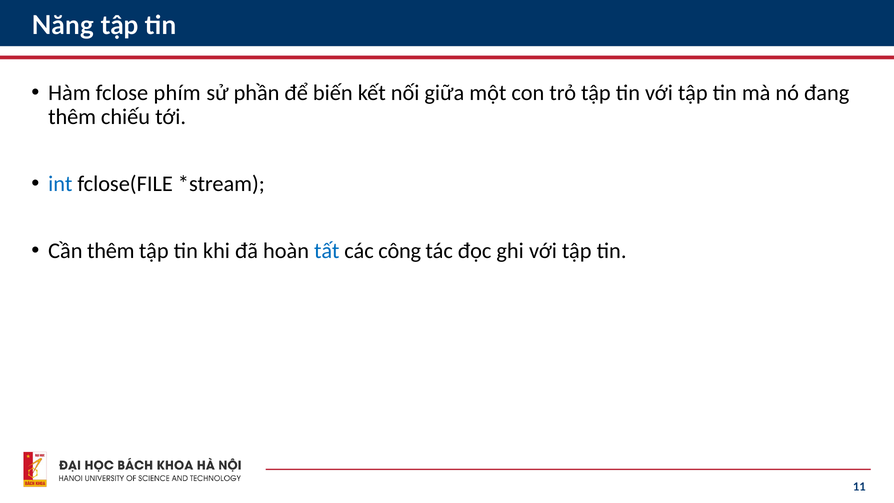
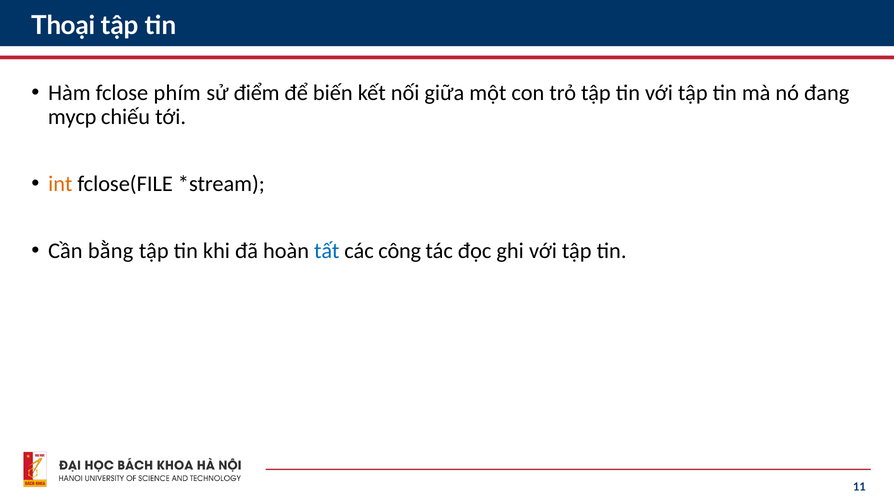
Năng: Năng -> Thoại
phần: phần -> điểm
thêm at (72, 117): thêm -> mycp
int colour: blue -> orange
Cần thêm: thêm -> bằng
